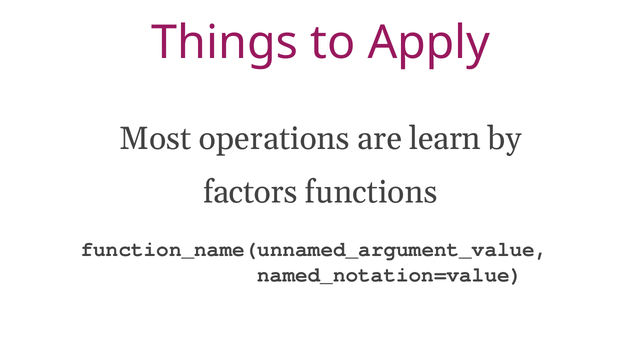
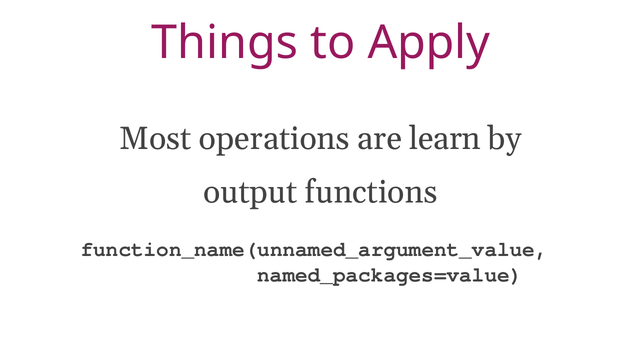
factors: factors -> output
named_notation=value: named_notation=value -> named_packages=value
